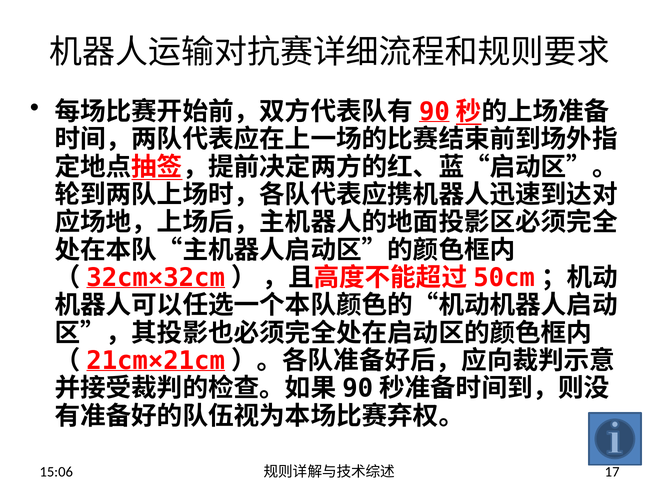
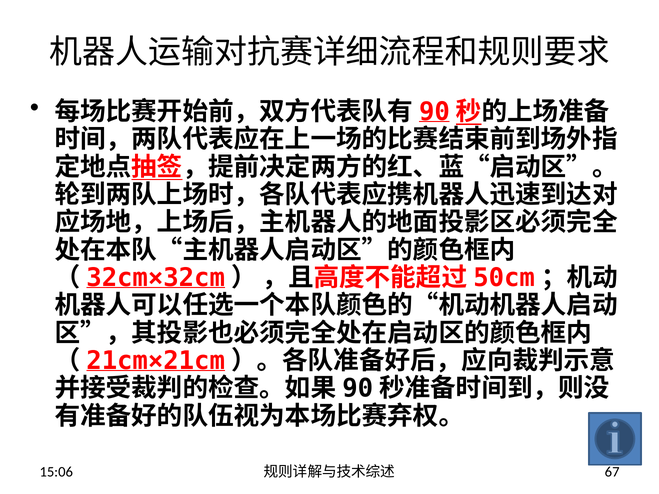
17: 17 -> 67
